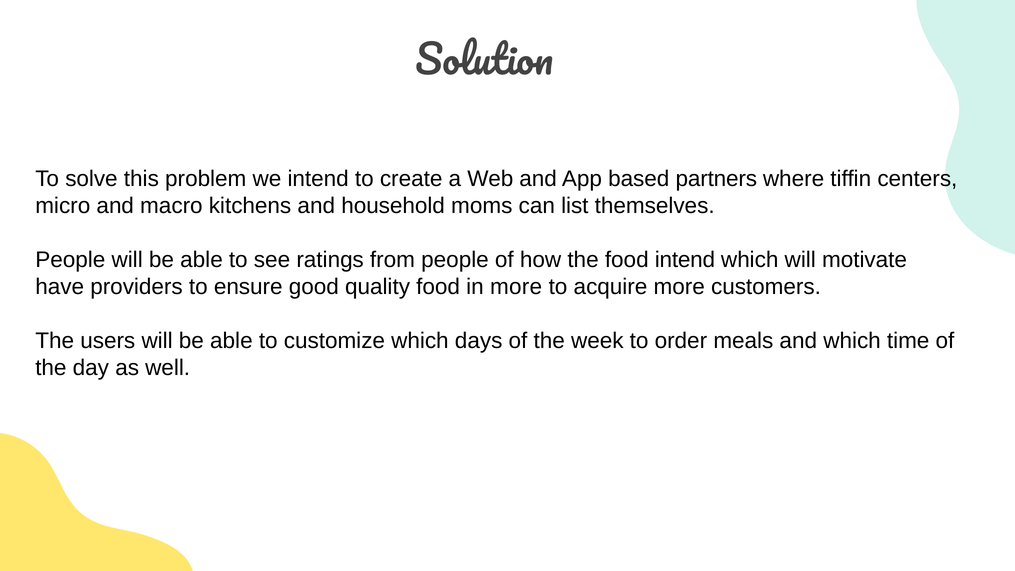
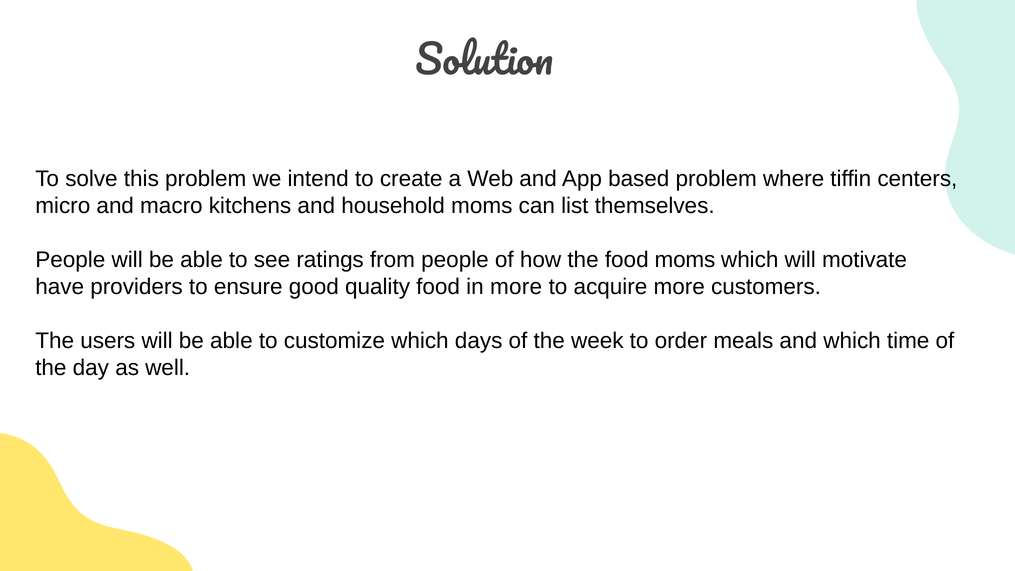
based partners: partners -> problem
food intend: intend -> moms
